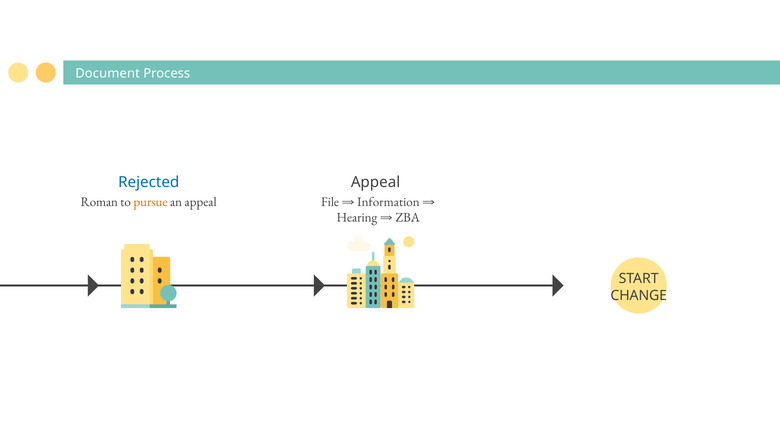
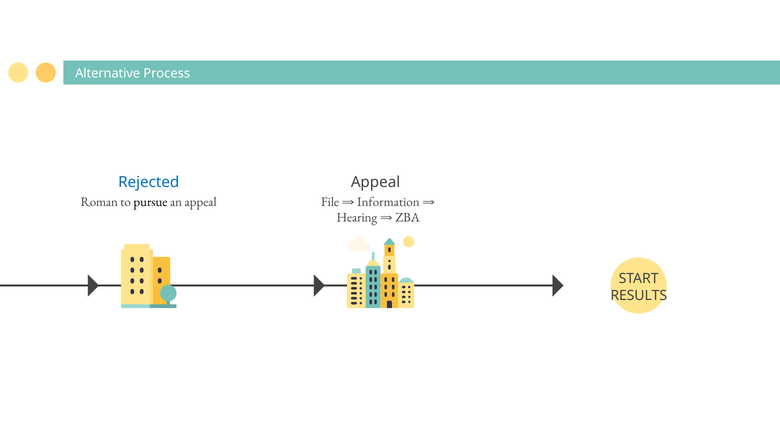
Document: Document -> Alternative
pursue colour: orange -> black
CHANGE: CHANGE -> RESULTS
